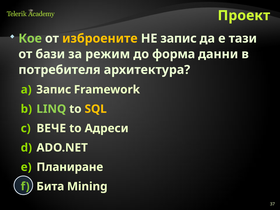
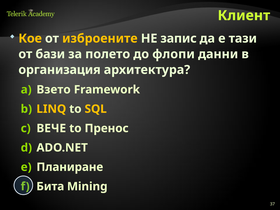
Проект: Проект -> Клиент
Кое colour: light green -> yellow
режим: режим -> полето
форма: форма -> флопи
потребителя: потребителя -> организация
Запис at (54, 90): Запис -> Взето
LINQ colour: light green -> yellow
Адреси: Адреси -> Пренос
